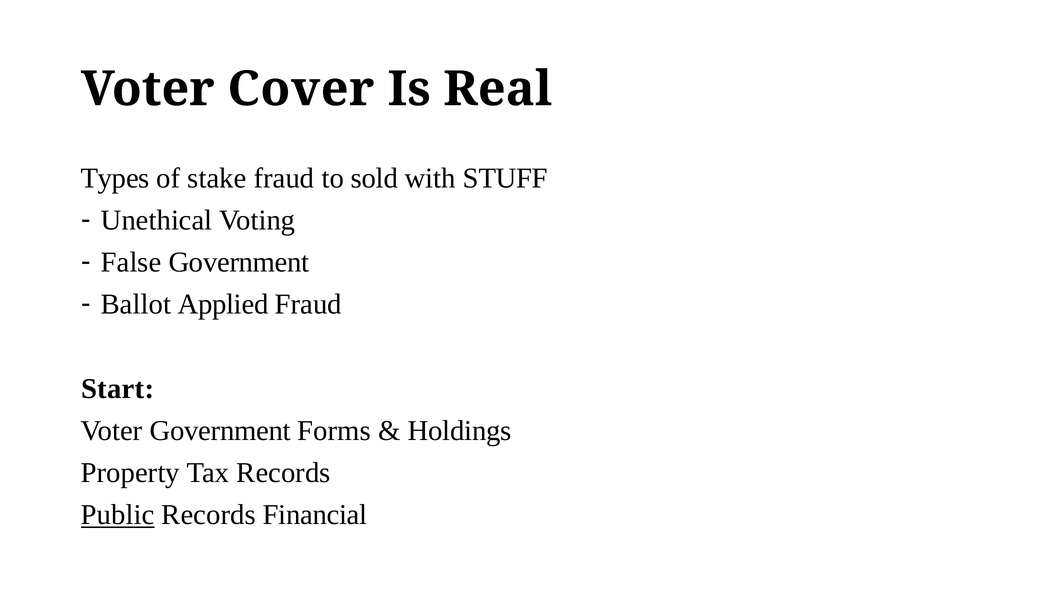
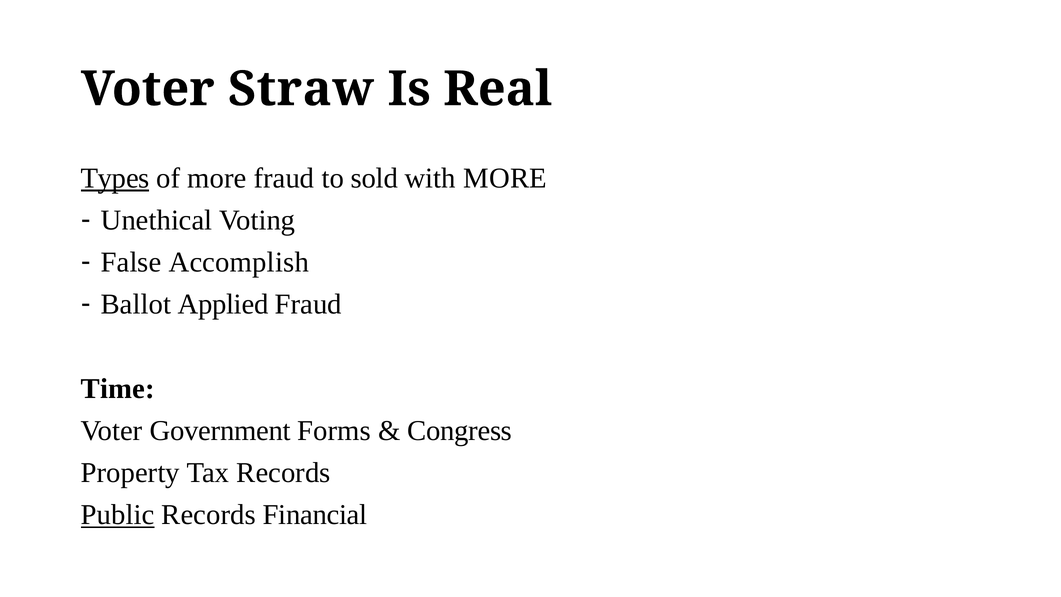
Cover: Cover -> Straw
Types underline: none -> present
of stake: stake -> more
with STUFF: STUFF -> MORE
False Government: Government -> Accomplish
Start: Start -> Time
Holdings: Holdings -> Congress
